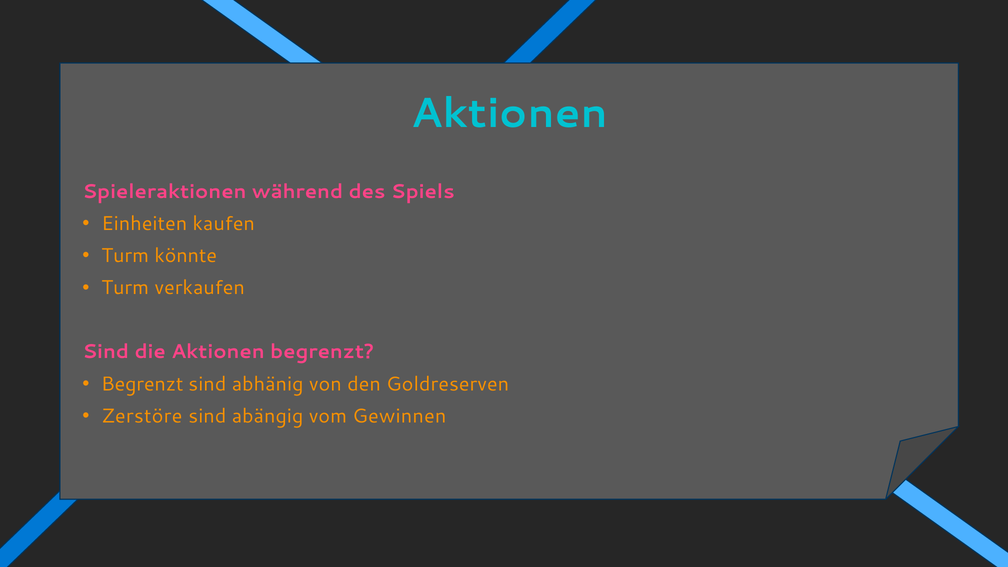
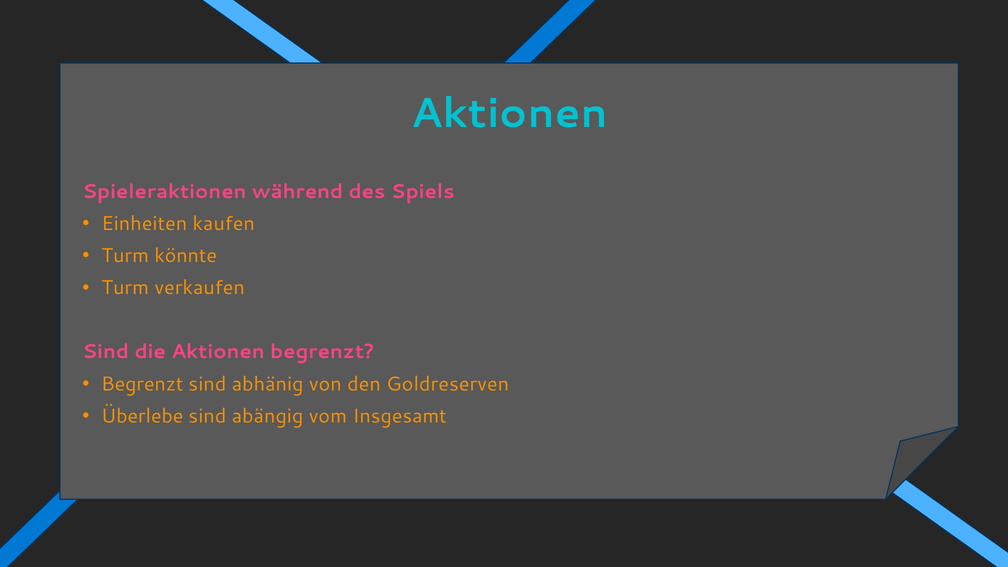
Zerstöre: Zerstöre -> Überlebe
Gewinnen: Gewinnen -> Insgesamt
